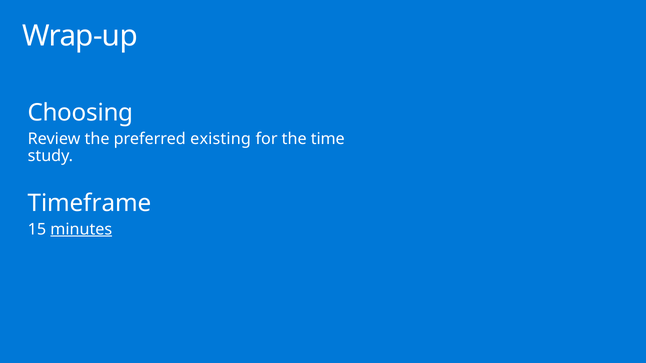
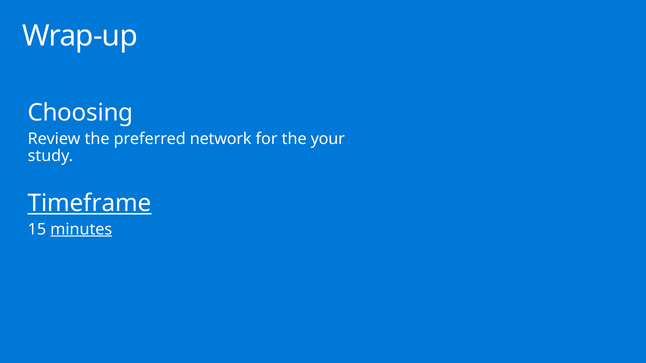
existing: existing -> network
time: time -> your
Timeframe underline: none -> present
